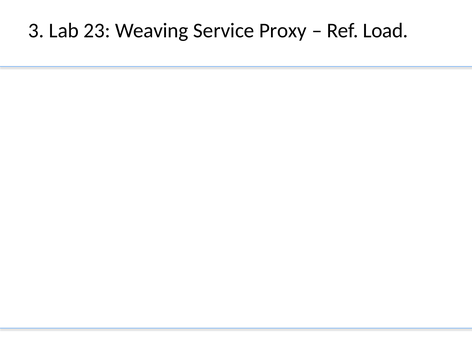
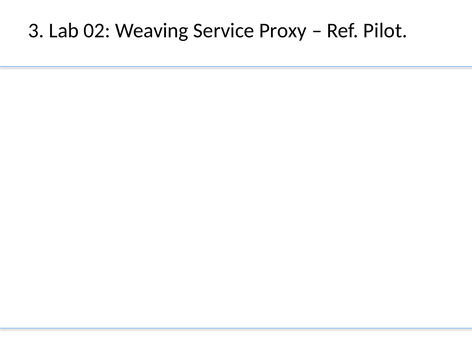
23: 23 -> 02
Load: Load -> Pilot
